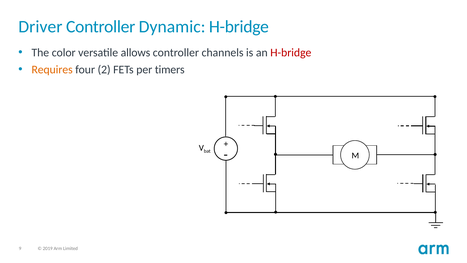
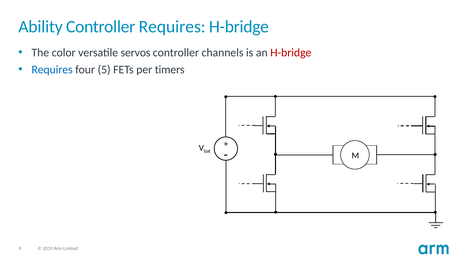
Driver: Driver -> Ability
Controller Dynamic: Dynamic -> Requires
allows: allows -> servos
Requires at (52, 70) colour: orange -> blue
2: 2 -> 5
